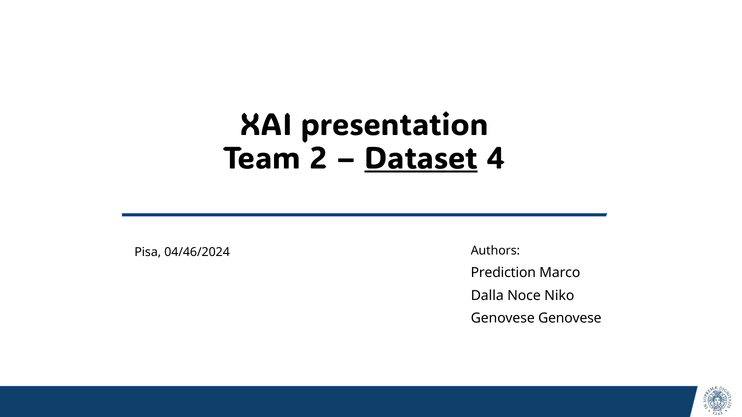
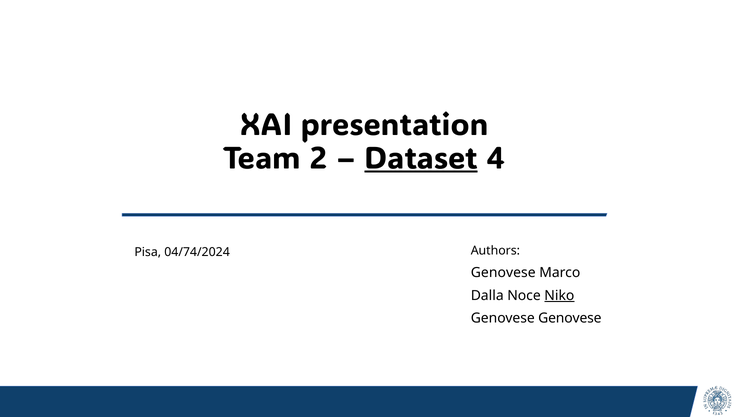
04/46/2024: 04/46/2024 -> 04/74/2024
Prediction at (503, 273): Prediction -> Genovese
Niko underline: none -> present
